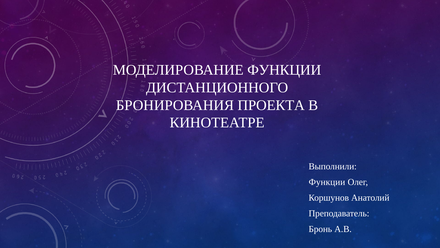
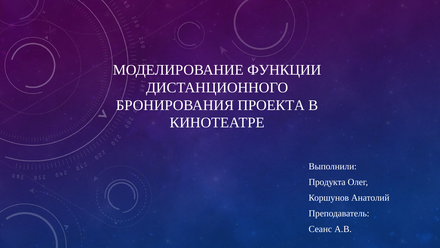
Функции at (327, 182): Функции -> Продукта
Бронь: Бронь -> Сеанс
